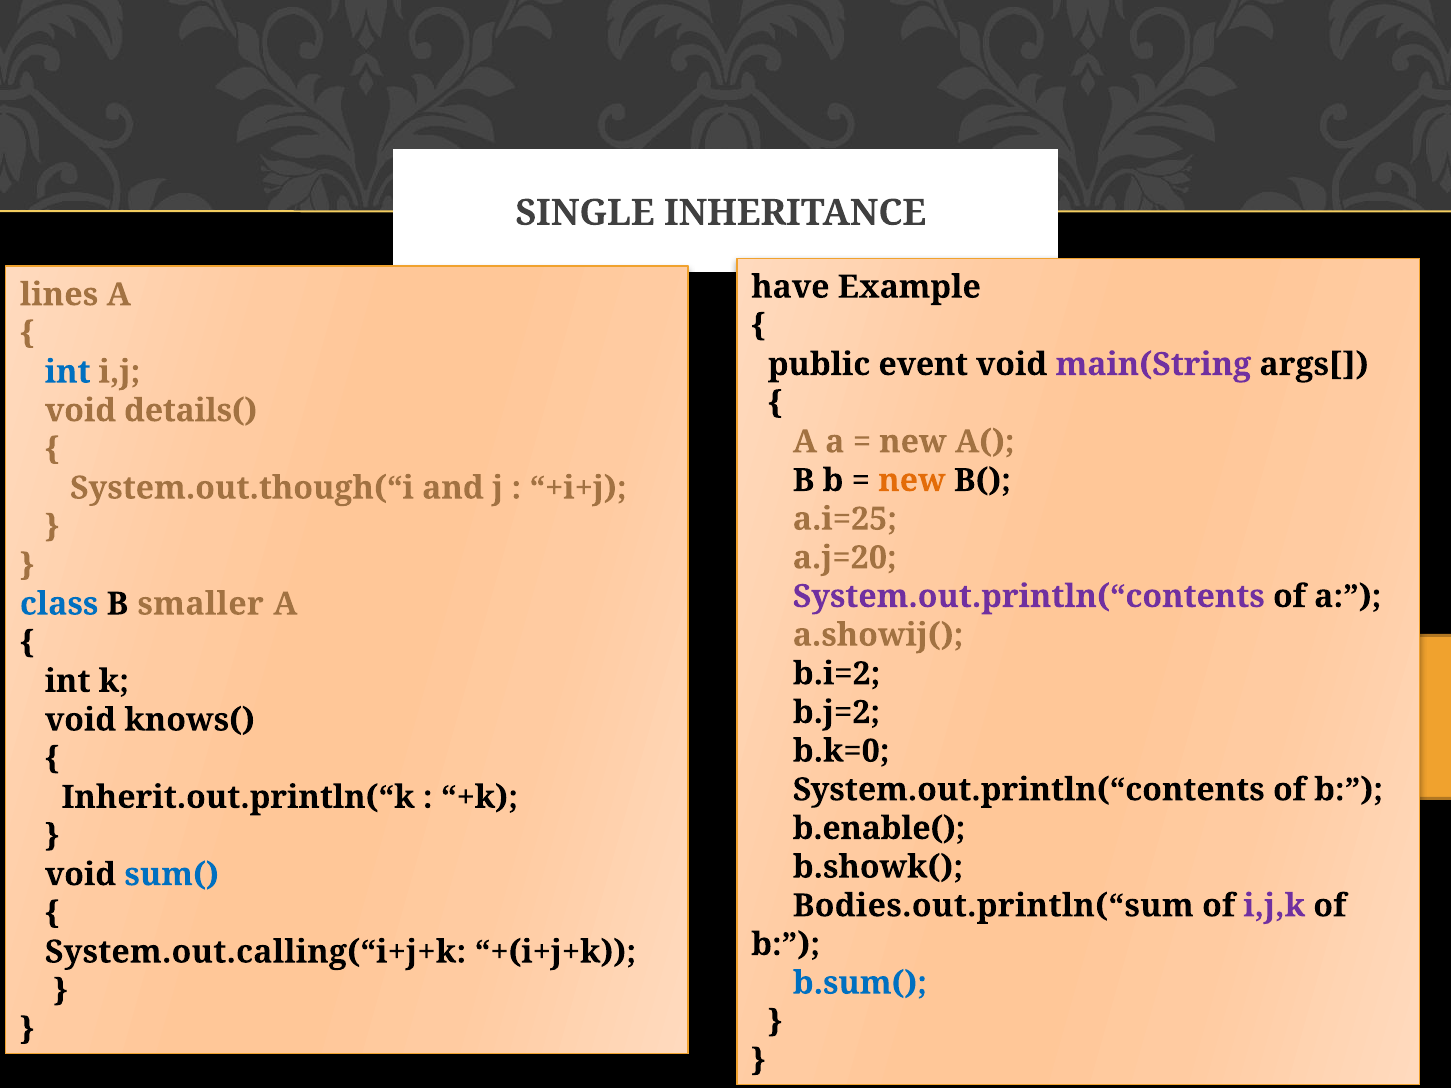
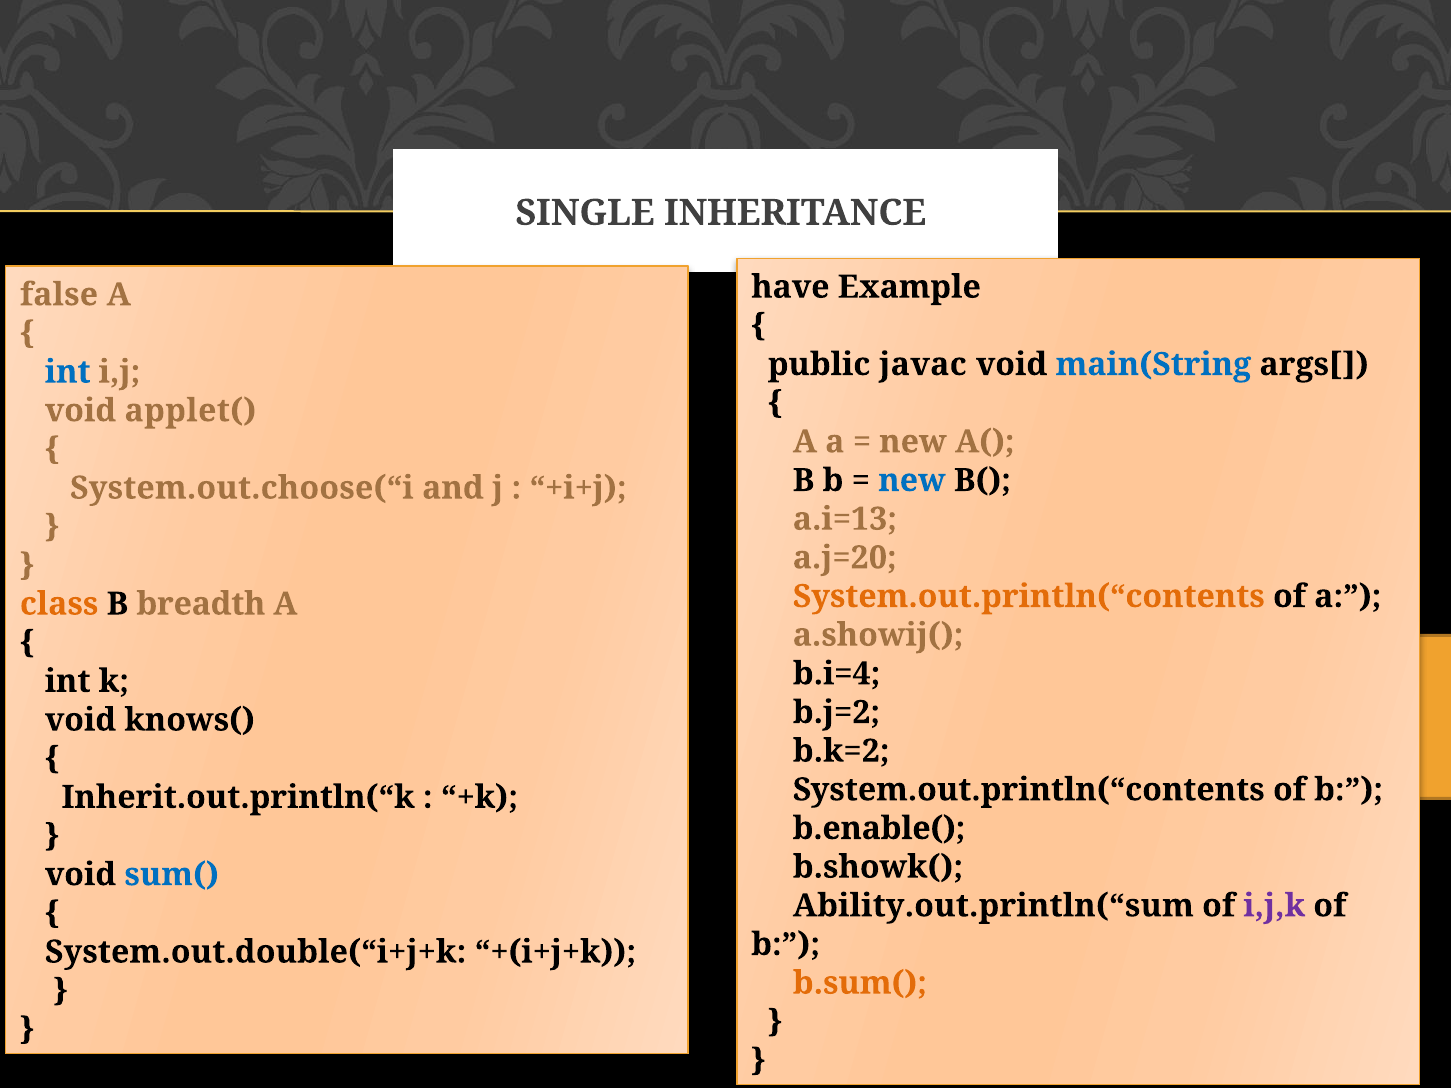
lines: lines -> false
event: event -> javac
main(String colour: purple -> blue
details(: details( -> applet(
new at (912, 481) colour: orange -> blue
System.out.though(“i: System.out.though(“i -> System.out.choose(“i
a.i=25: a.i=25 -> a.i=13
System.out.println(“contents at (1029, 597) colour: purple -> orange
class colour: blue -> orange
smaller: smaller -> breadth
b.i=2: b.i=2 -> b.i=4
b.k=0: b.k=0 -> b.k=2
Bodies.out.println(“sum: Bodies.out.println(“sum -> Ability.out.println(“sum
System.out.calling(“i+j+k: System.out.calling(“i+j+k -> System.out.double(“i+j+k
b.sum( colour: blue -> orange
